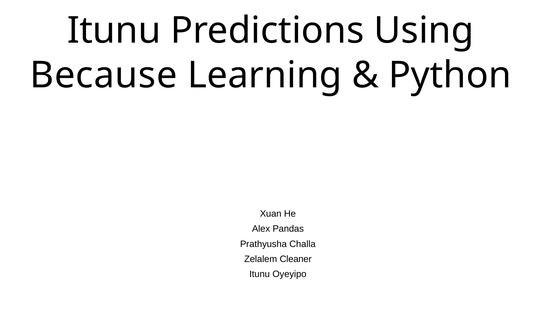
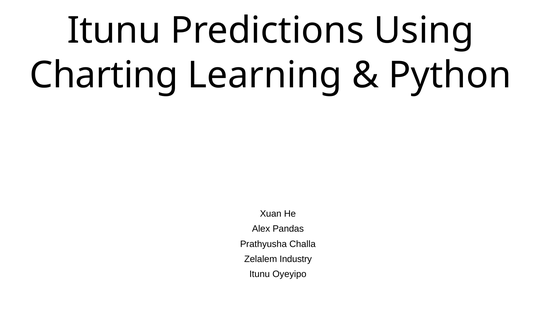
Because: Because -> Charting
Cleaner: Cleaner -> Industry
